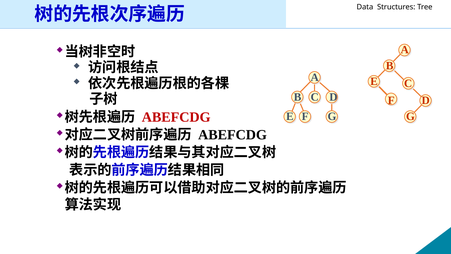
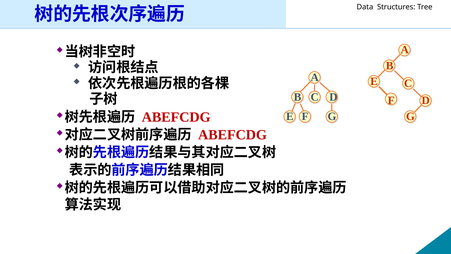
ABEFCDG at (233, 135) colour: black -> red
